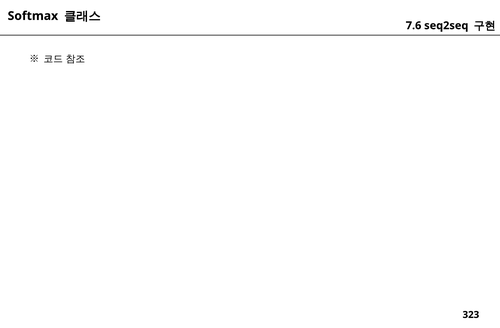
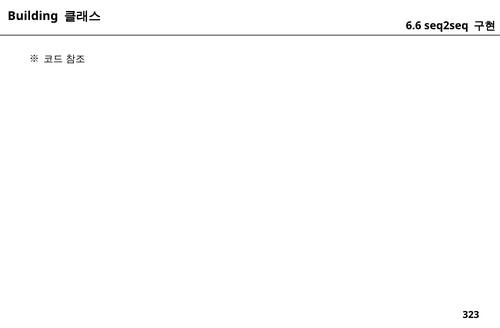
Softmax: Softmax -> Building
7.6: 7.6 -> 6.6
